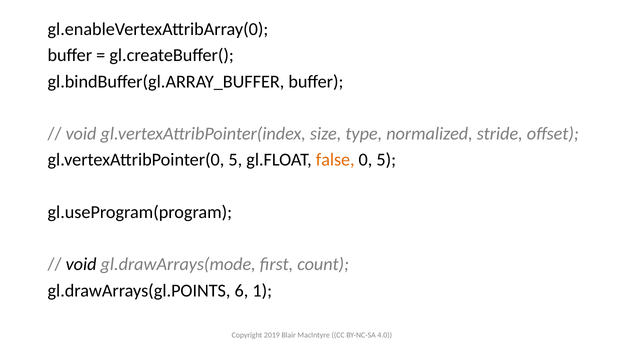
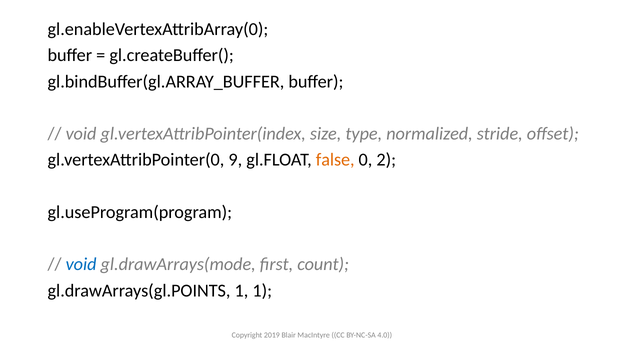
gl.vertexAttribPointer(0 5: 5 -> 9
0 5: 5 -> 2
void at (81, 264) colour: black -> blue
gl.drawArrays(gl.POINTS 6: 6 -> 1
